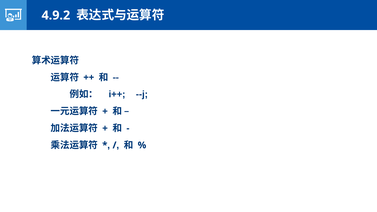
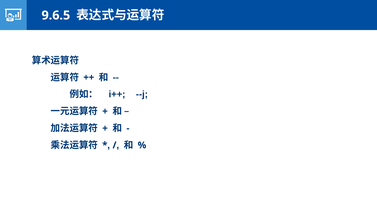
4.9.2: 4.9.2 -> 9.6.5
